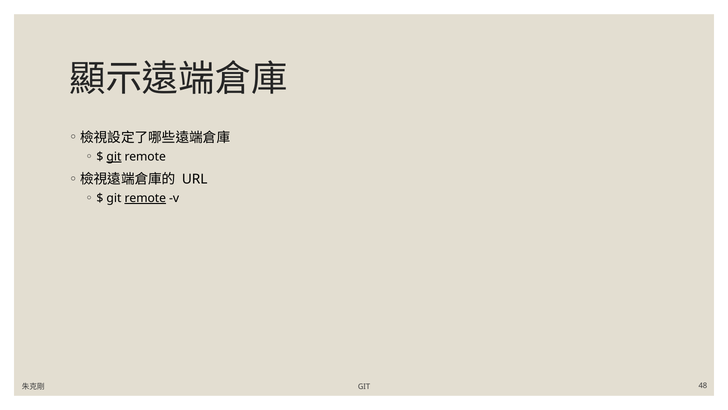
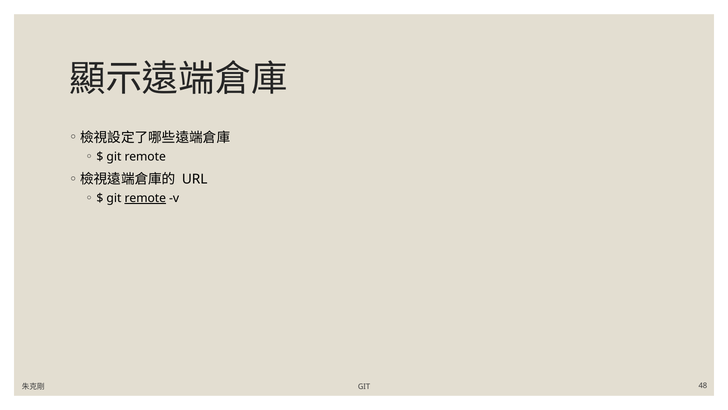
git at (114, 157) underline: present -> none
